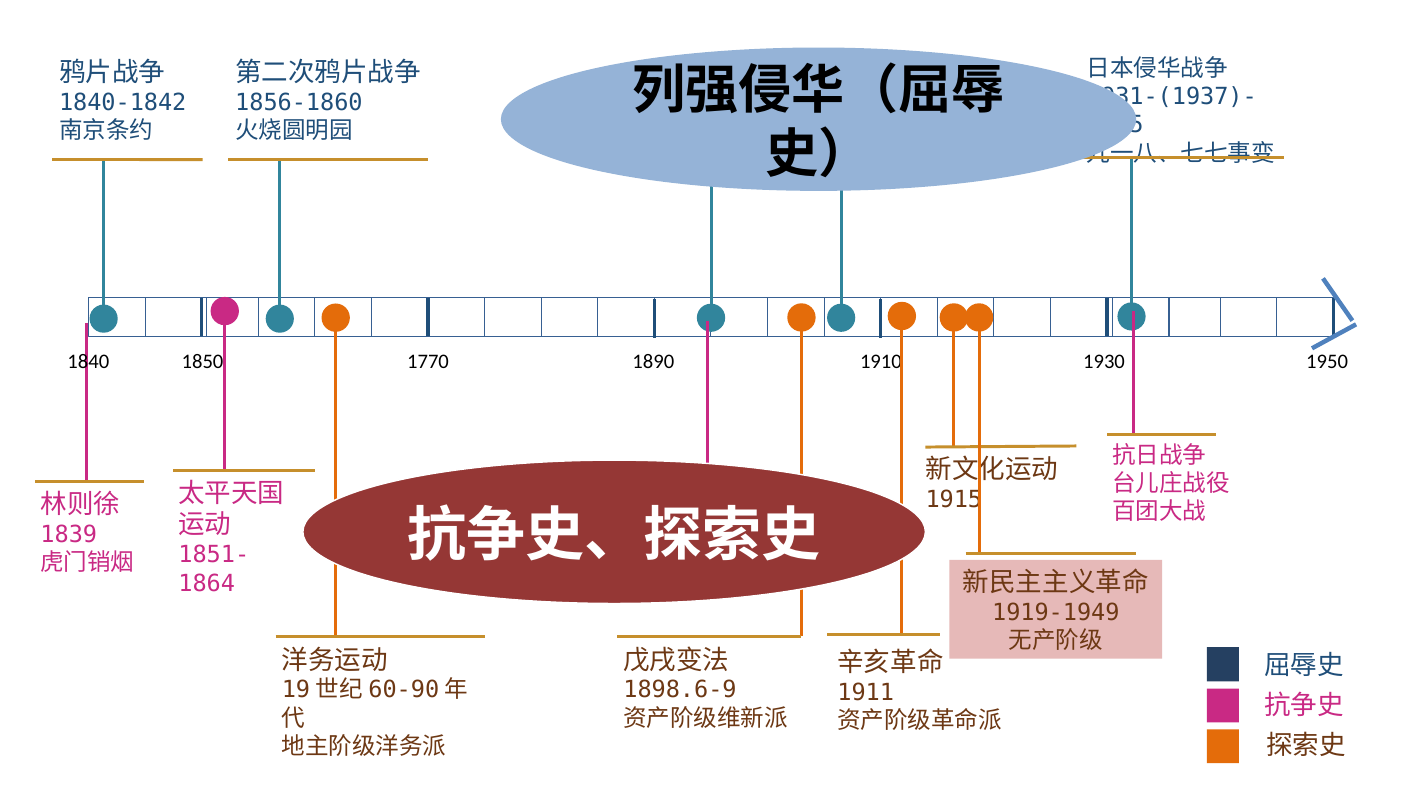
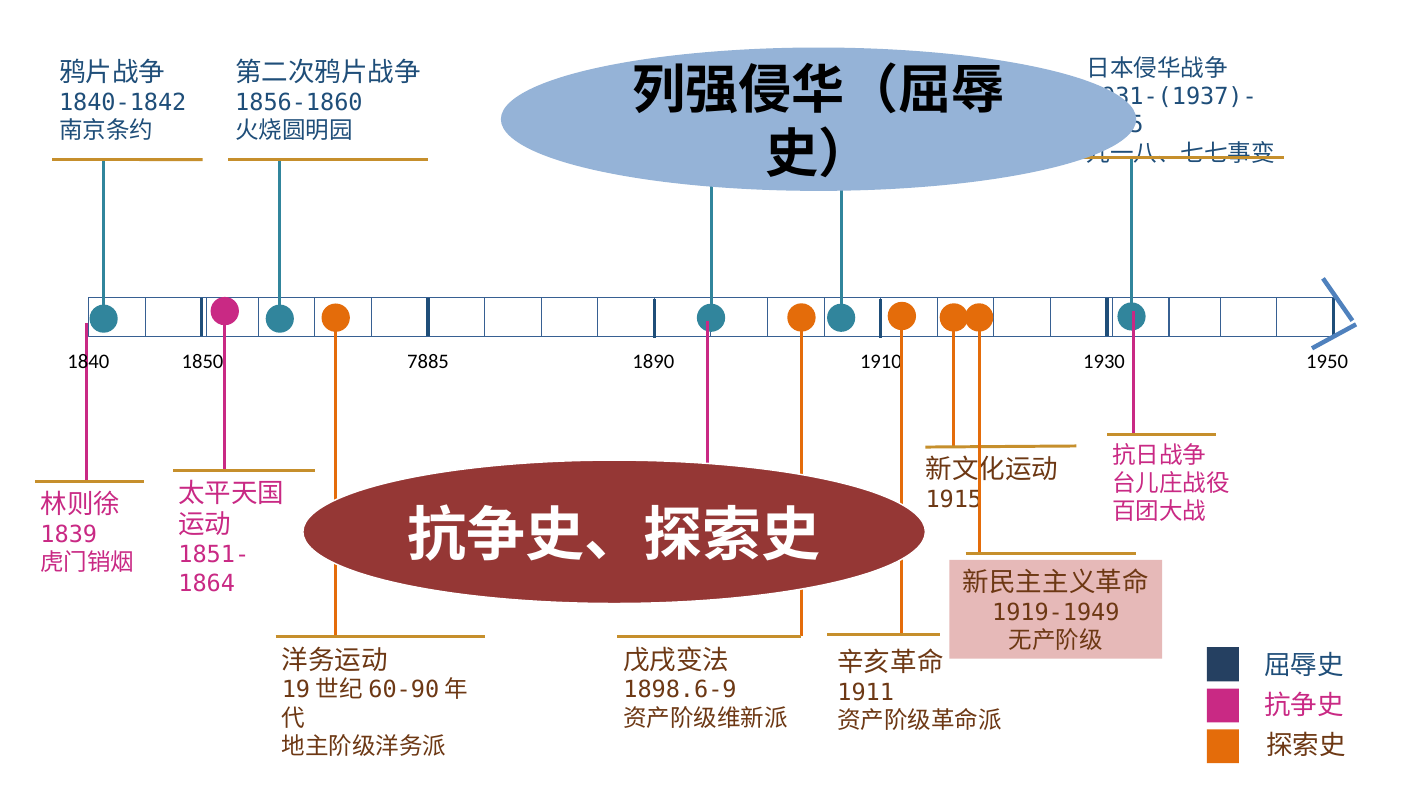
1770: 1770 -> 7885
